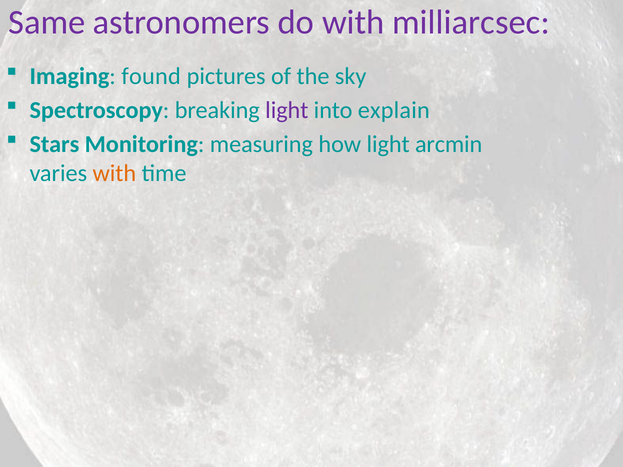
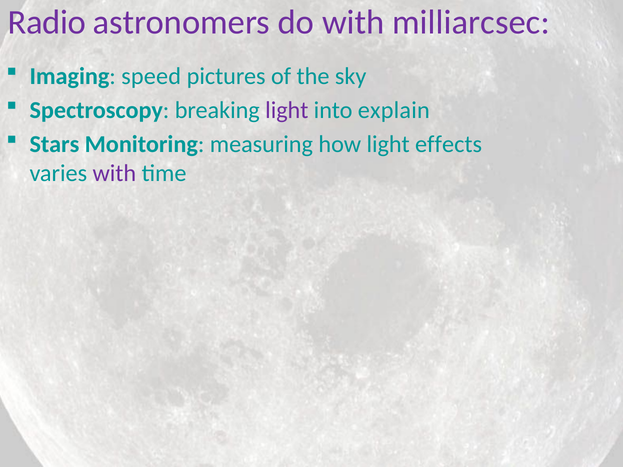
Same: Same -> Radio
found: found -> speed
arcmin: arcmin -> effects
with at (114, 173) colour: orange -> purple
